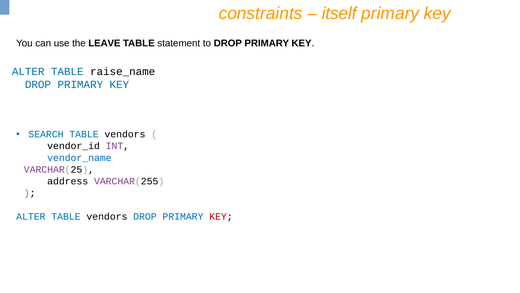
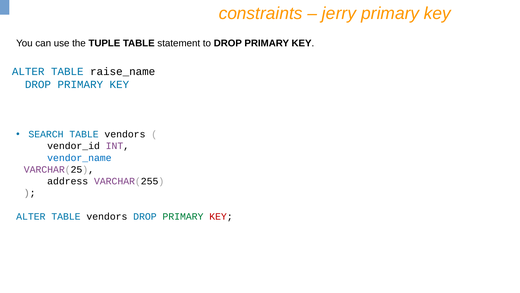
itself: itself -> jerry
LEAVE: LEAVE -> TUPLE
PRIMARY at (183, 216) colour: blue -> green
